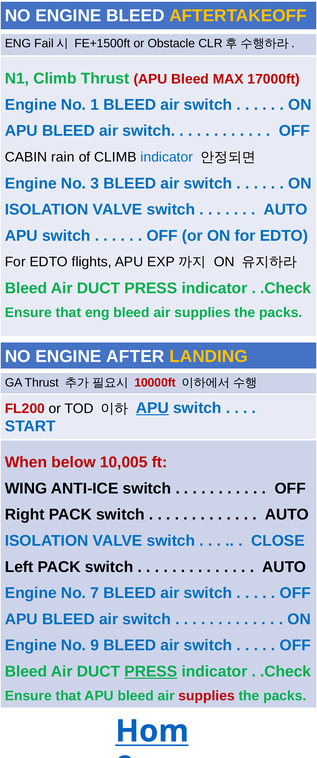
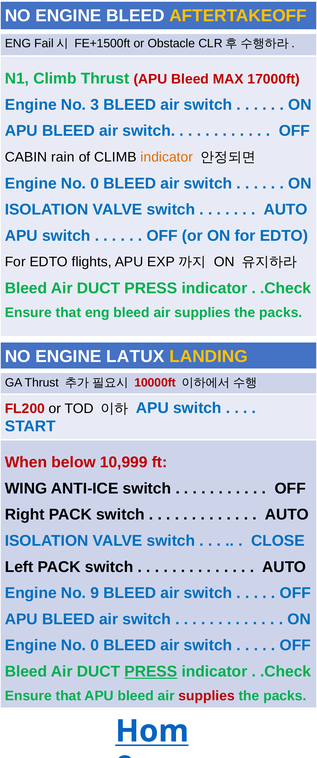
1: 1 -> 3
indicator at (167, 157) colour: blue -> orange
3 at (95, 184): 3 -> 0
AFTER: AFTER -> LATUX
APU at (152, 408) underline: present -> none
10,005: 10,005 -> 10,999
7: 7 -> 9
9 at (95, 646): 9 -> 0
